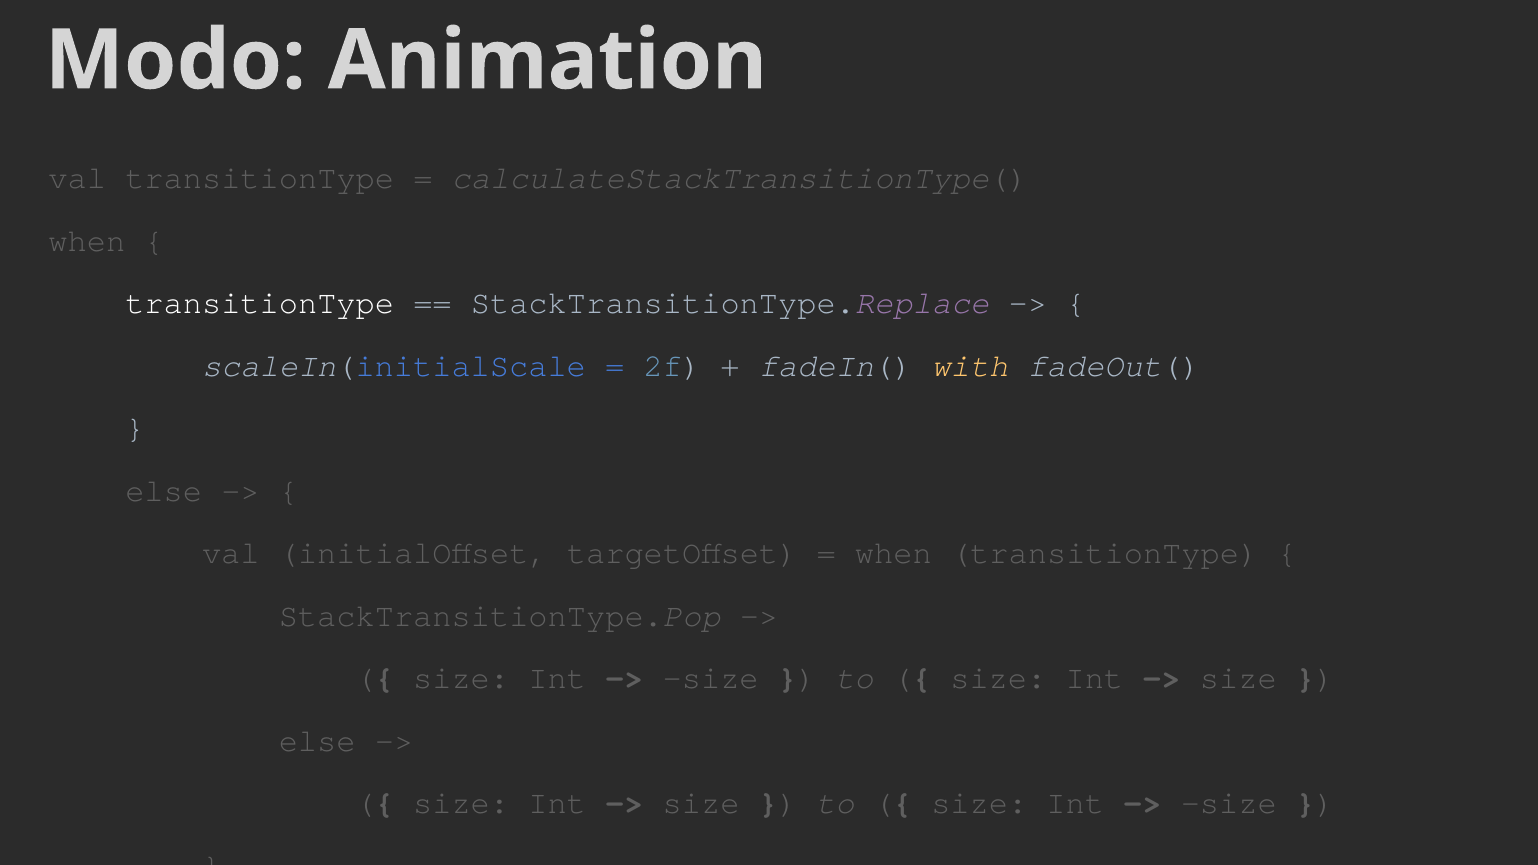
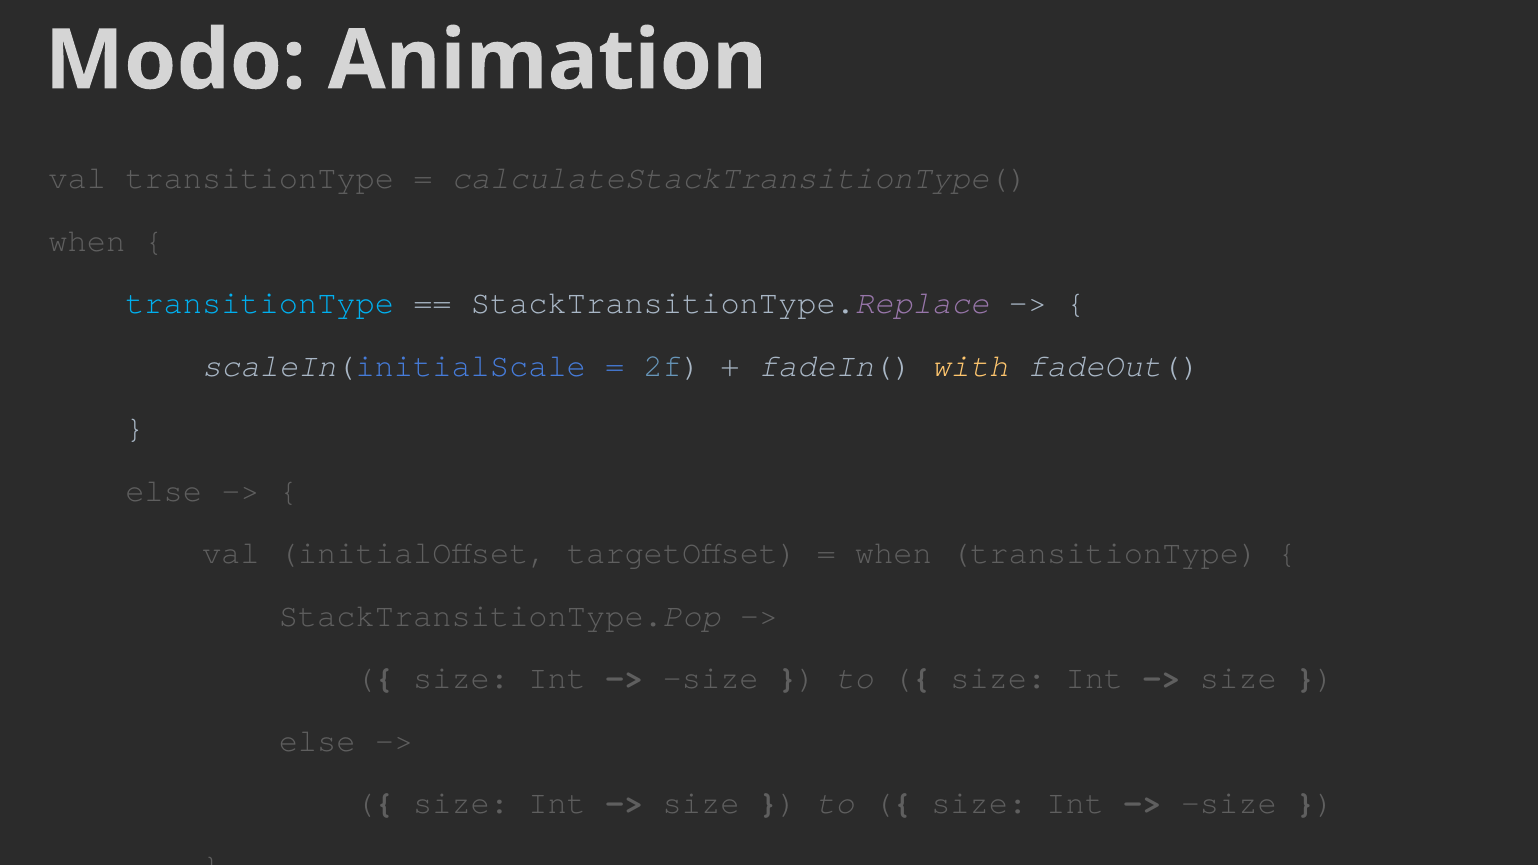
transitionType at (260, 303) colour: white -> light blue
